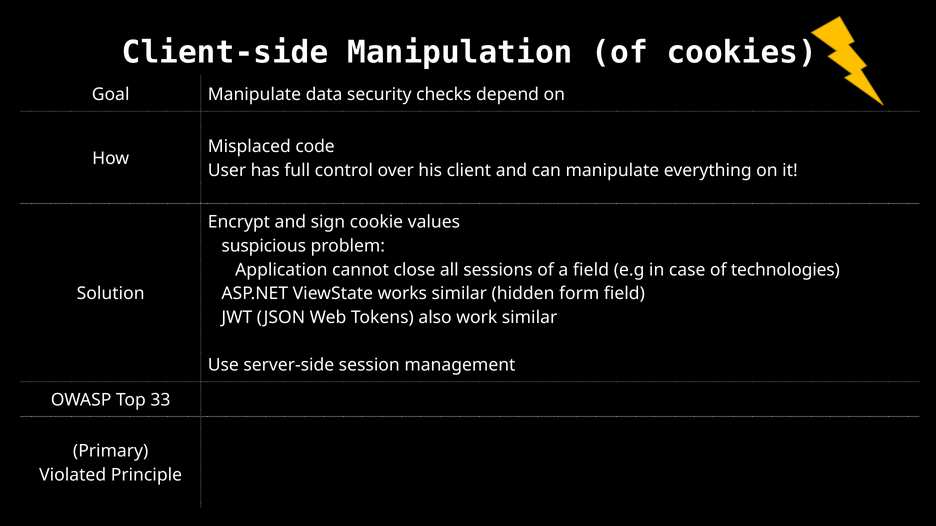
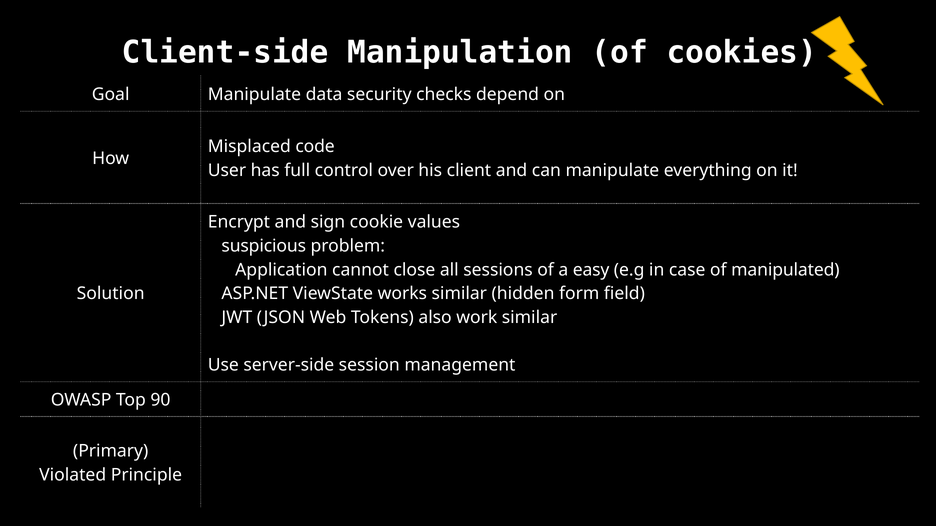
a field: field -> easy
technologies: technologies -> manipulated
33: 33 -> 90
